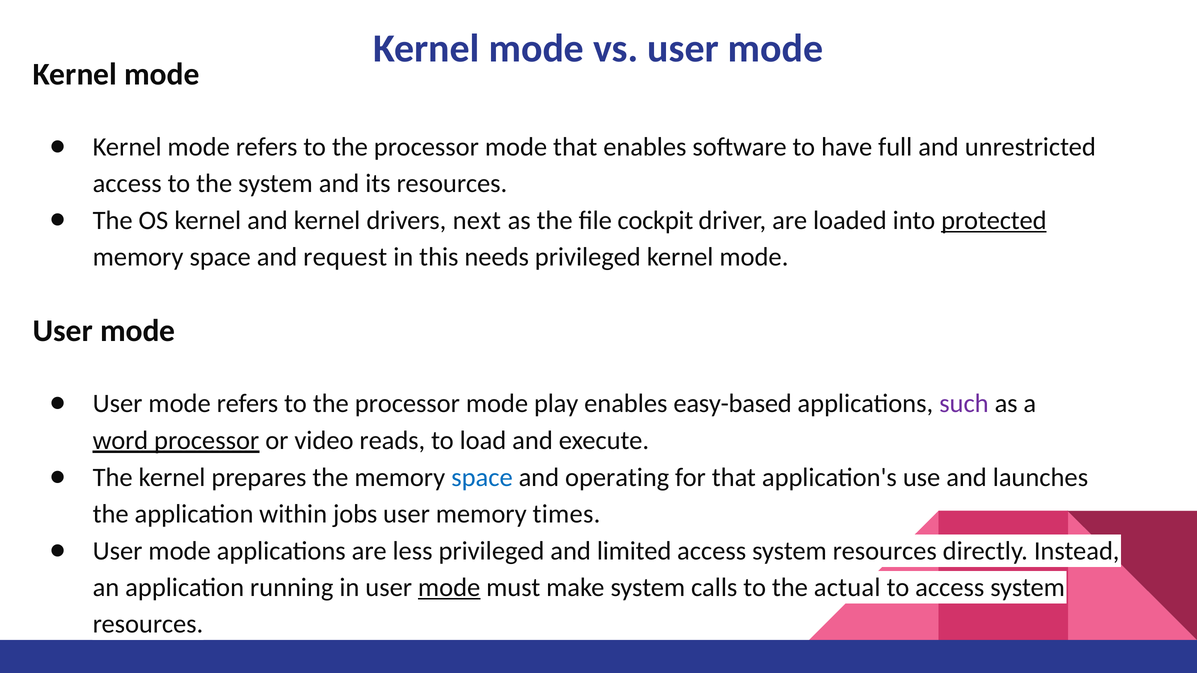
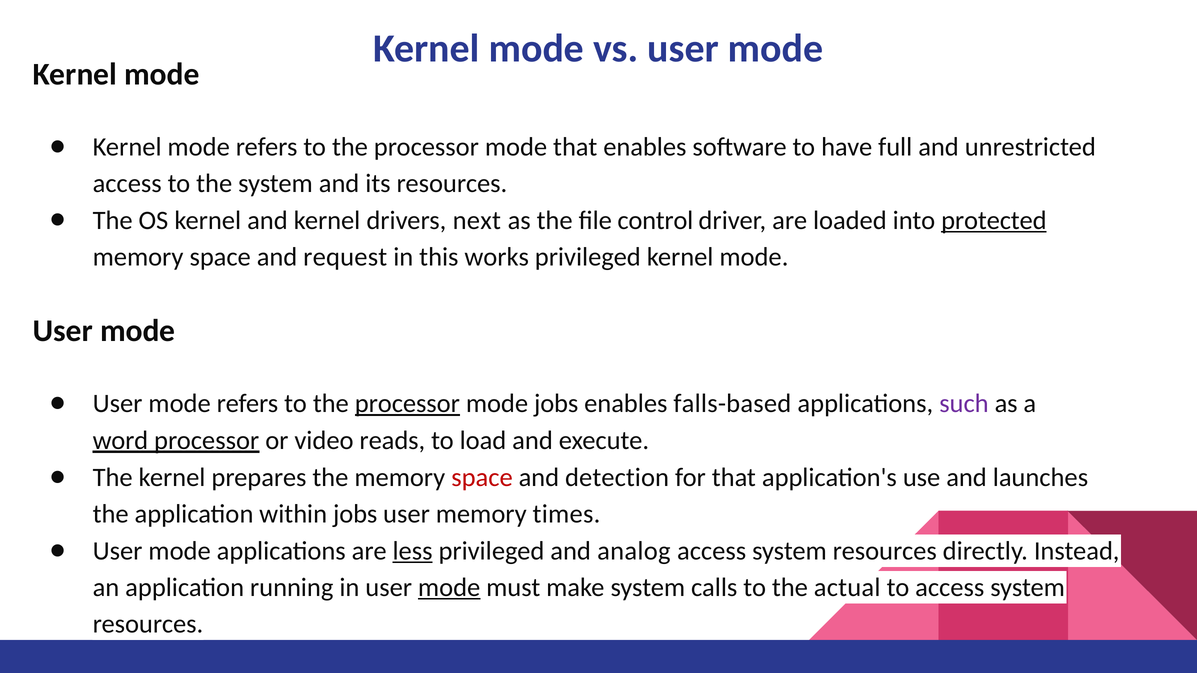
cockpit: cockpit -> control
needs: needs -> works
processor at (407, 404) underline: none -> present
mode play: play -> jobs
easy-based: easy-based -> falls-based
space at (482, 478) colour: blue -> red
operating: operating -> detection
less underline: none -> present
limited: limited -> analog
